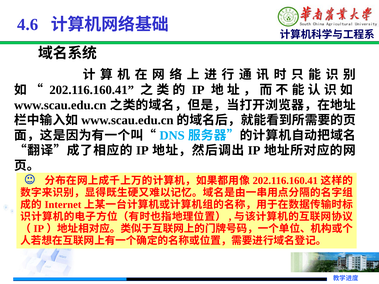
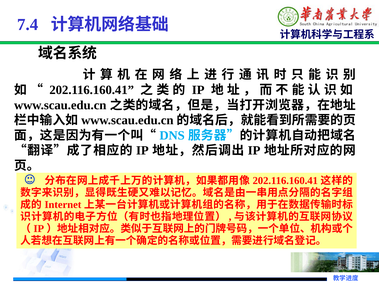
4.6: 4.6 -> 7.4
